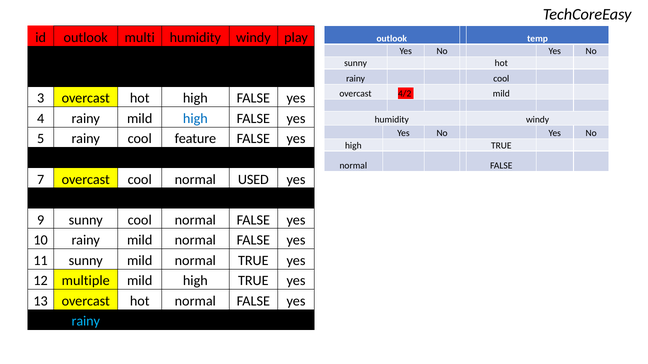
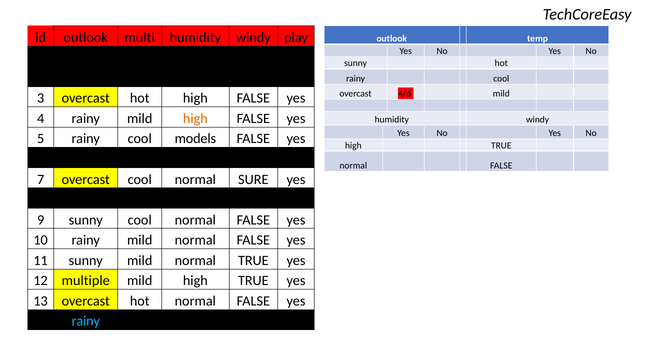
4/2: 4/2 -> 4/6
high at (195, 119) colour: blue -> orange
feature: feature -> models
USED: USED -> SURE
